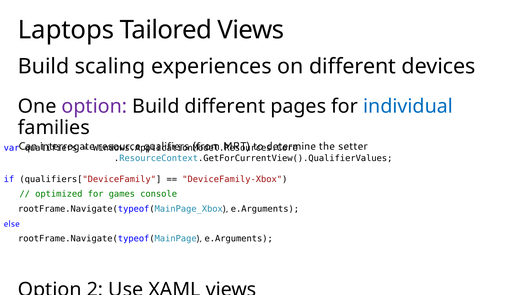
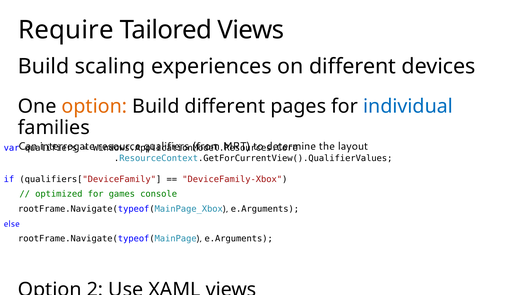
Laptops: Laptops -> Require
option at (94, 106) colour: purple -> orange
setter: setter -> layout
